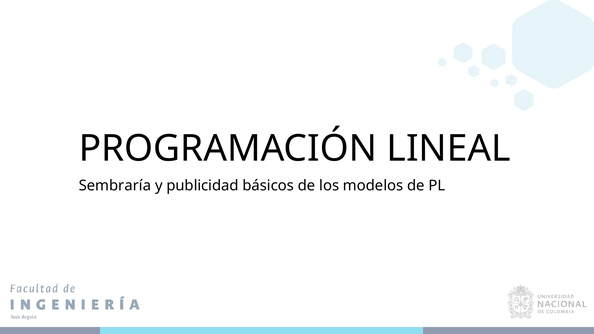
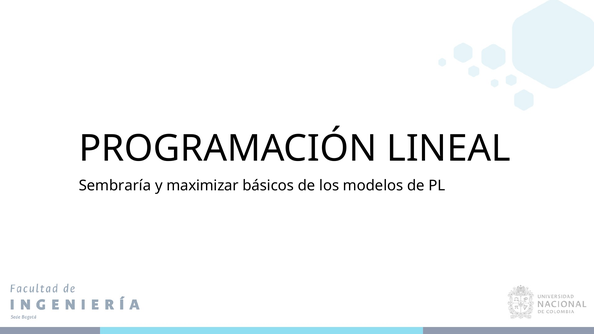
publicidad: publicidad -> maximizar
